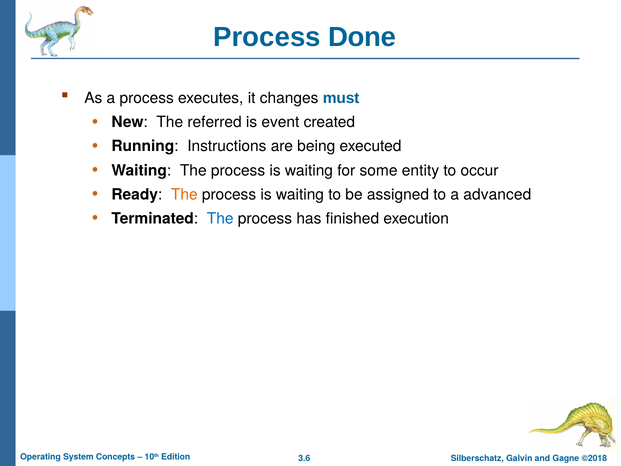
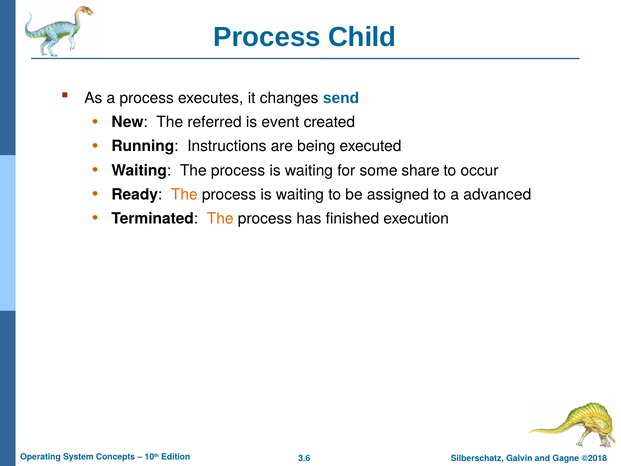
Done: Done -> Child
must: must -> send
entity: entity -> share
The at (220, 218) colour: blue -> orange
